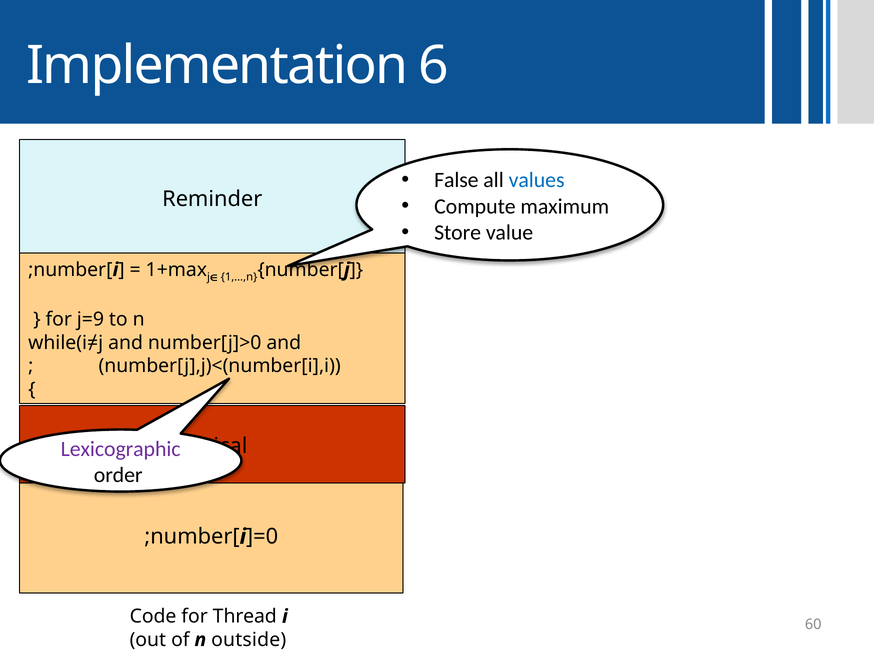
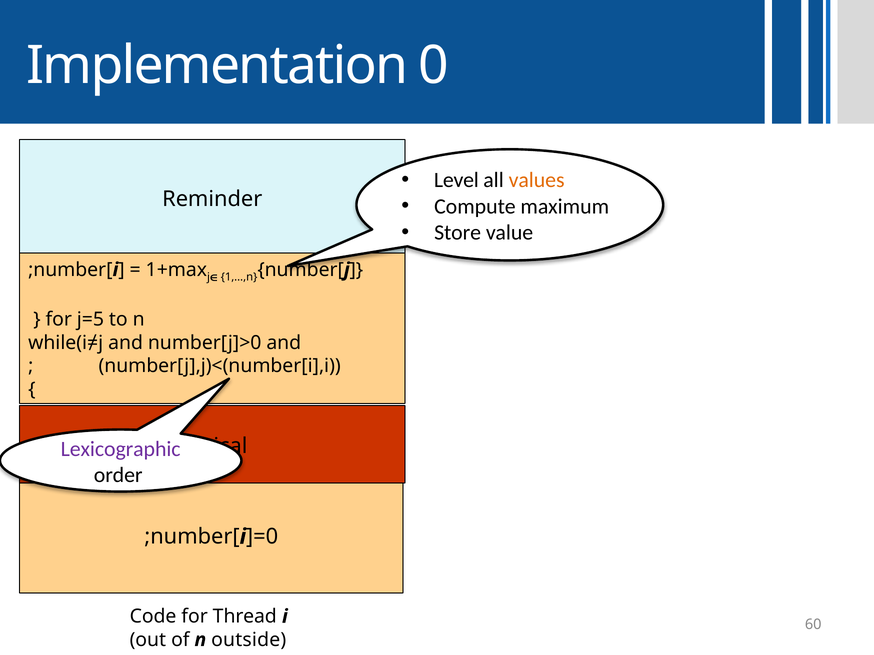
6: 6 -> 0
False: False -> Level
values colour: blue -> orange
j=9: j=9 -> j=5
